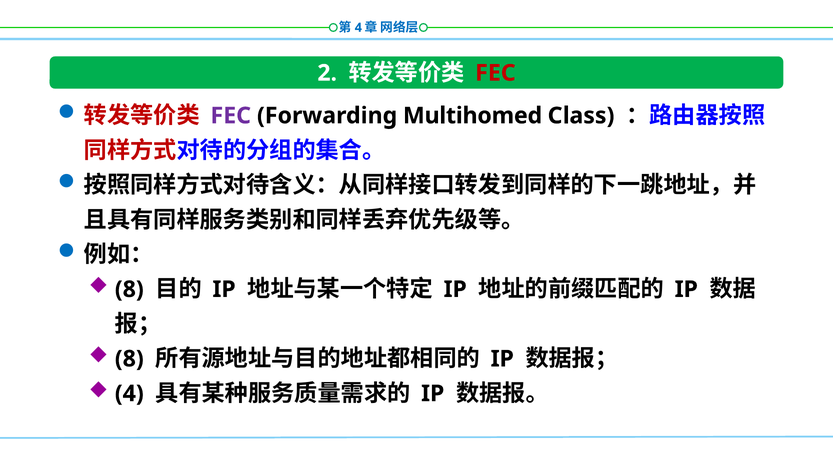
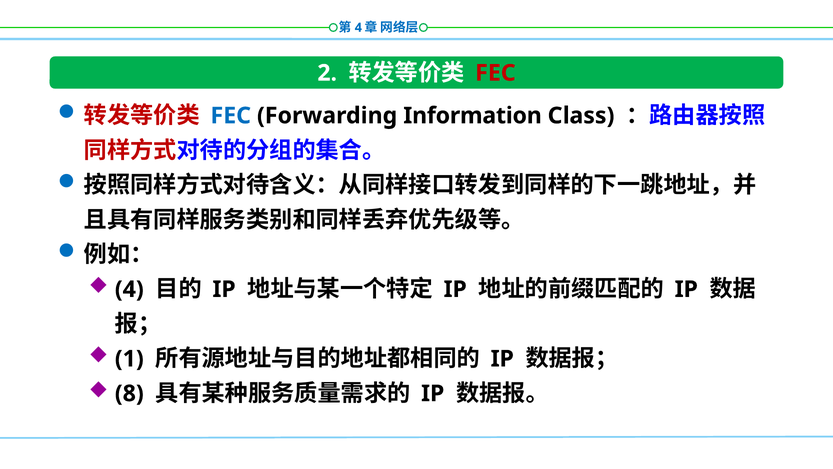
FEC at (231, 116) colour: purple -> blue
Multihomed: Multihomed -> Information
8 at (129, 289): 8 -> 4
8 at (129, 358): 8 -> 1
4 at (129, 393): 4 -> 8
